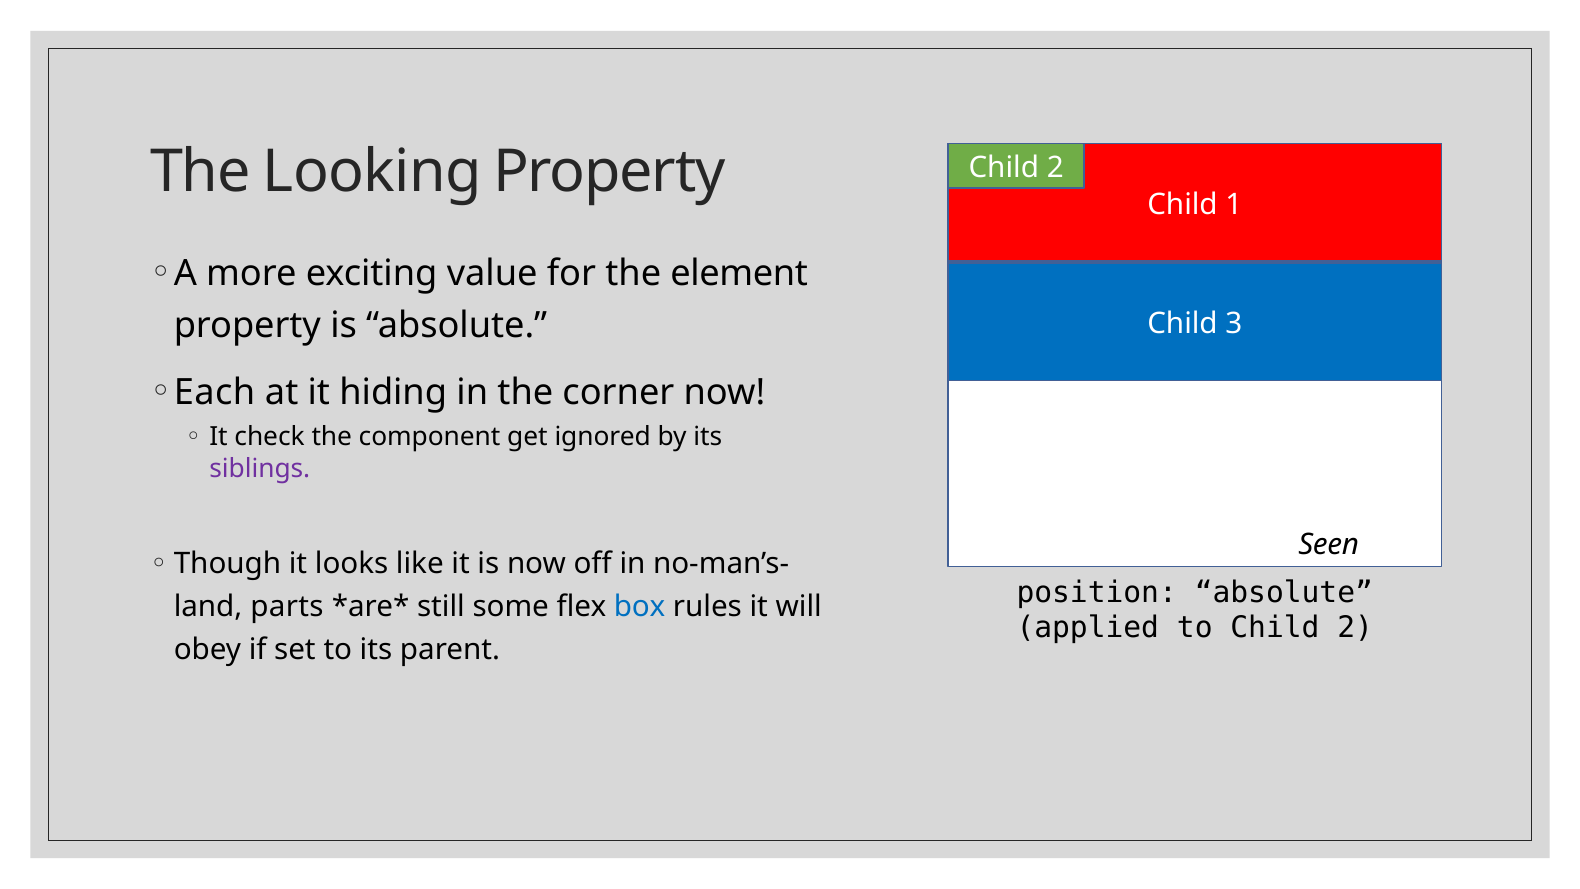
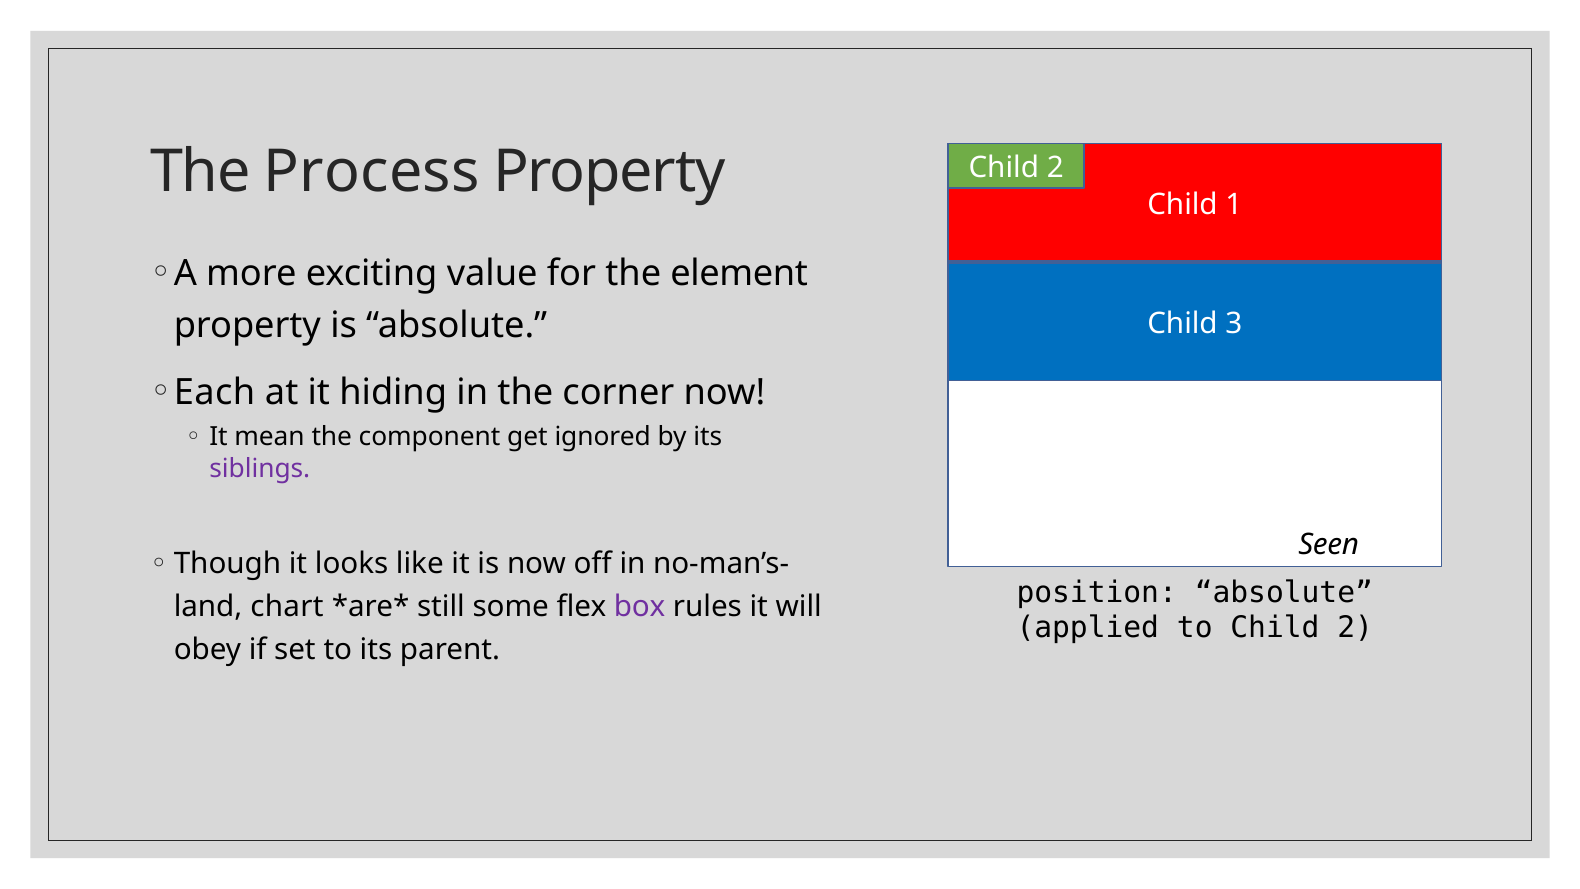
Looking: Looking -> Process
check: check -> mean
parts: parts -> chart
box colour: blue -> purple
